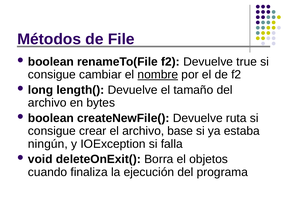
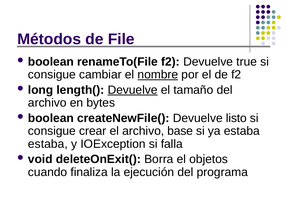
Devuelve at (133, 90) underline: none -> present
ruta: ruta -> listo
ningún at (48, 144): ningún -> estaba
